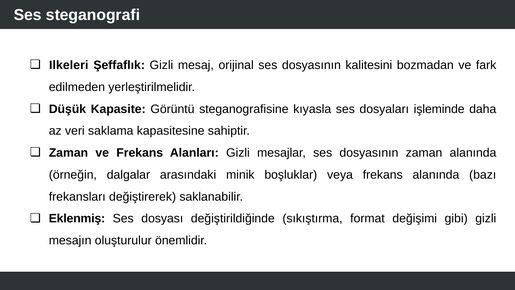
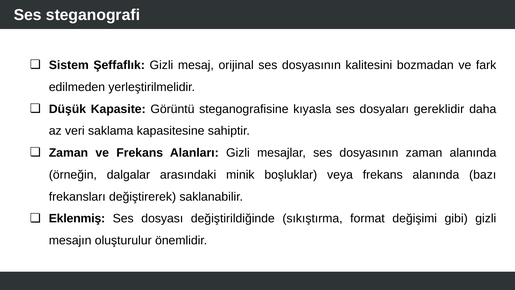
Ilkeleri: Ilkeleri -> Sistem
işleminde: işleminde -> gereklidir
